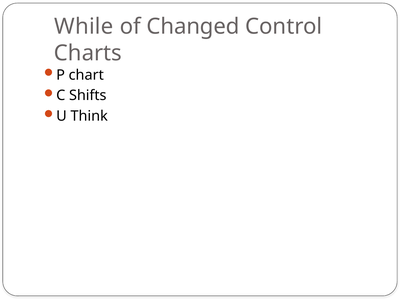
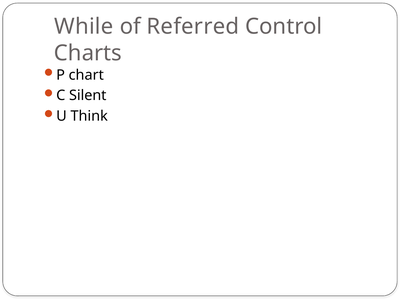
Changed: Changed -> Referred
Shifts: Shifts -> Silent
